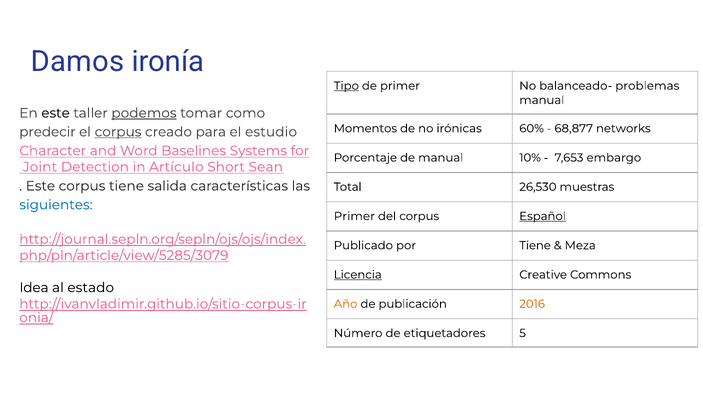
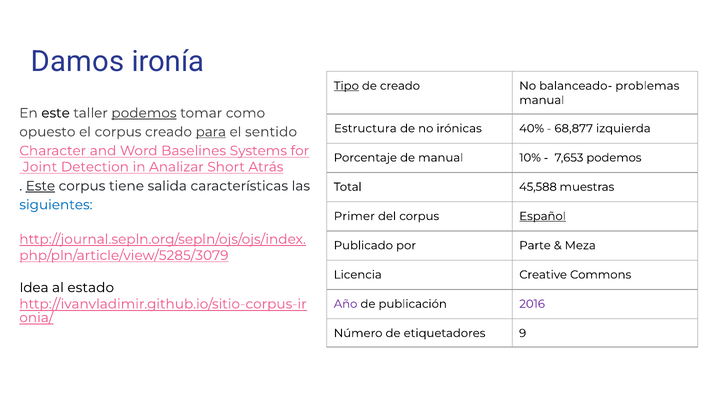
de primer: primer -> creado
Momentos: Momentos -> Estructura
60%: 60% -> 40%
networks: networks -> izquierda
predecir: predecir -> opuesto
corpus at (118, 132) underline: present -> none
para underline: none -> present
estudio: estudio -> sentido
7,653 embargo: embargo -> podemos
Artículo: Artículo -> Analizar
Sean: Sean -> Atrás
Este at (40, 186) underline: none -> present
26,530: 26,530 -> 45,588
por Tiene: Tiene -> Parte
Licencia underline: present -> none
Año colour: orange -> purple
2016 colour: orange -> purple
5: 5 -> 9
